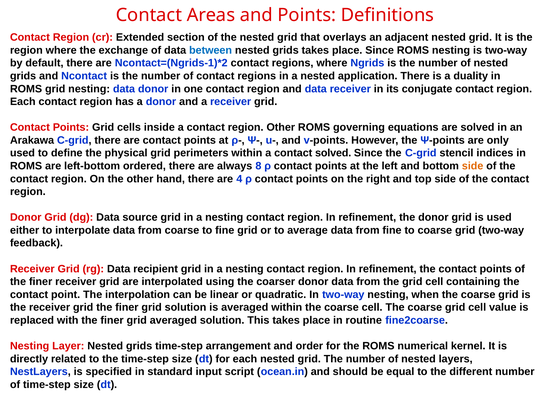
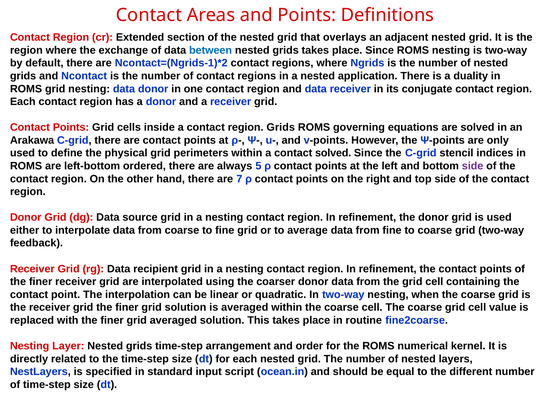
region Other: Other -> Grids
8: 8 -> 5
side at (473, 166) colour: orange -> purple
4: 4 -> 7
